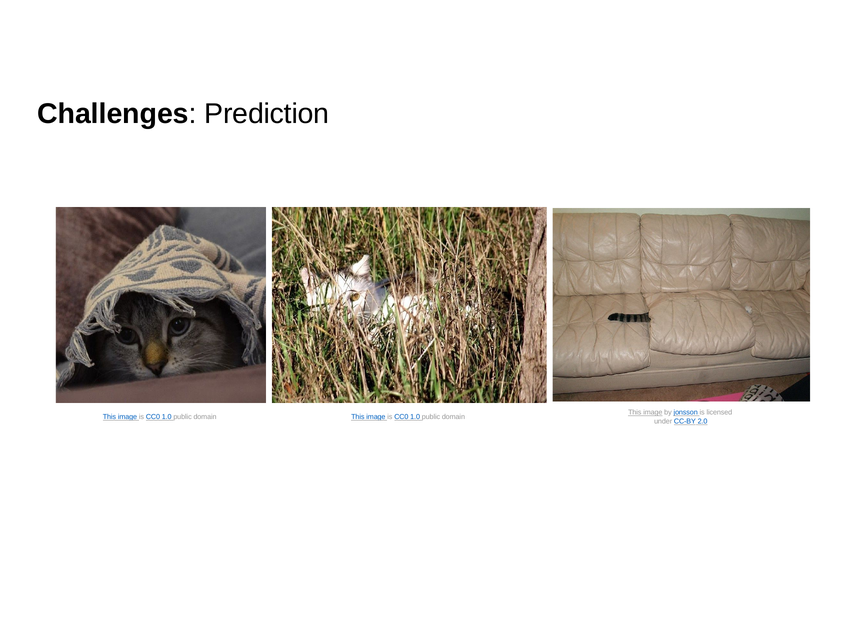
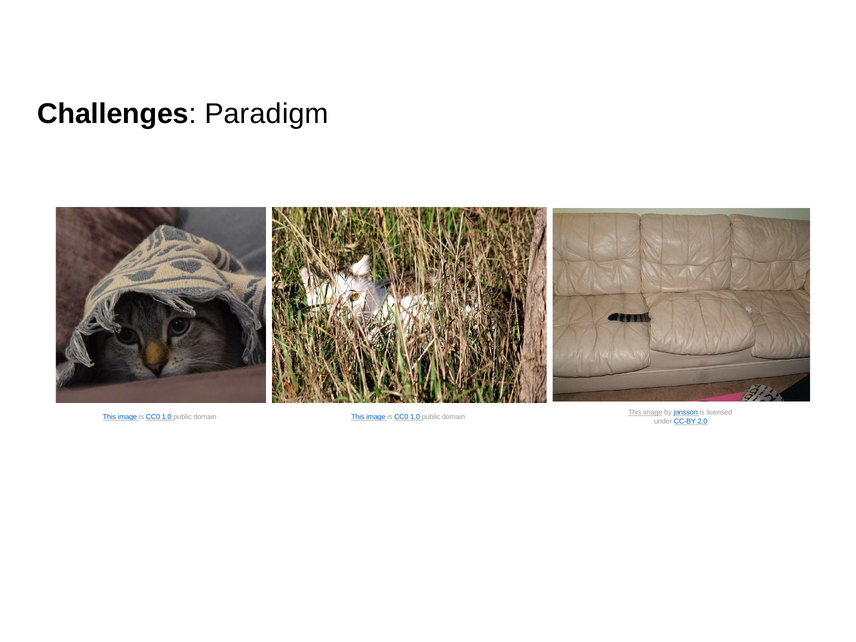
Prediction: Prediction -> Paradigm
